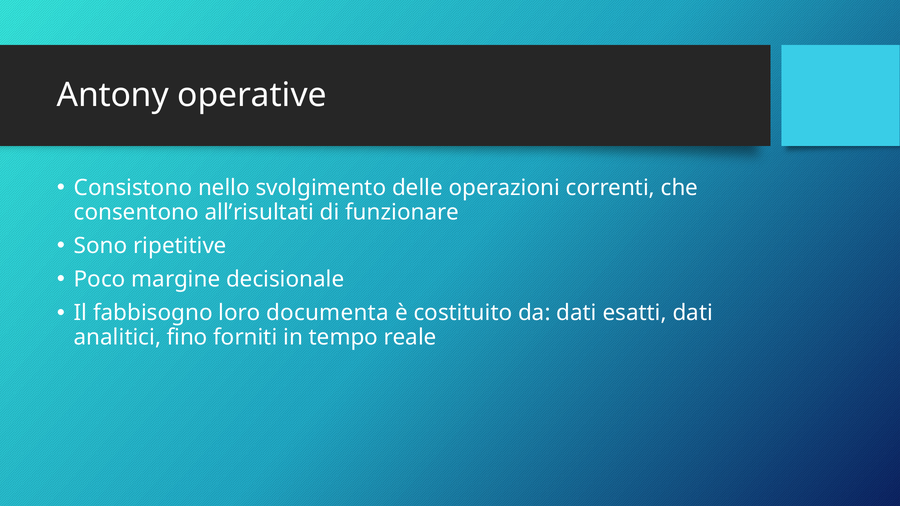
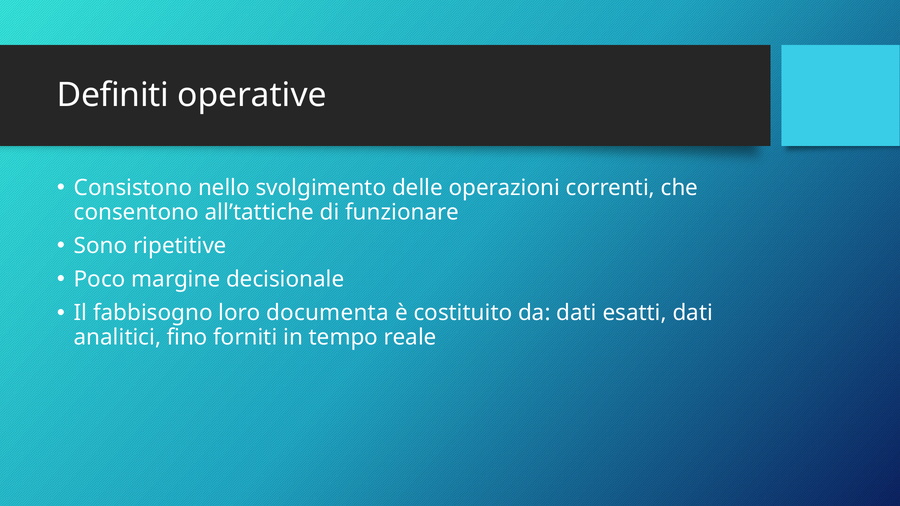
Antony: Antony -> Definiti
all’risultati: all’risultati -> all’tattiche
